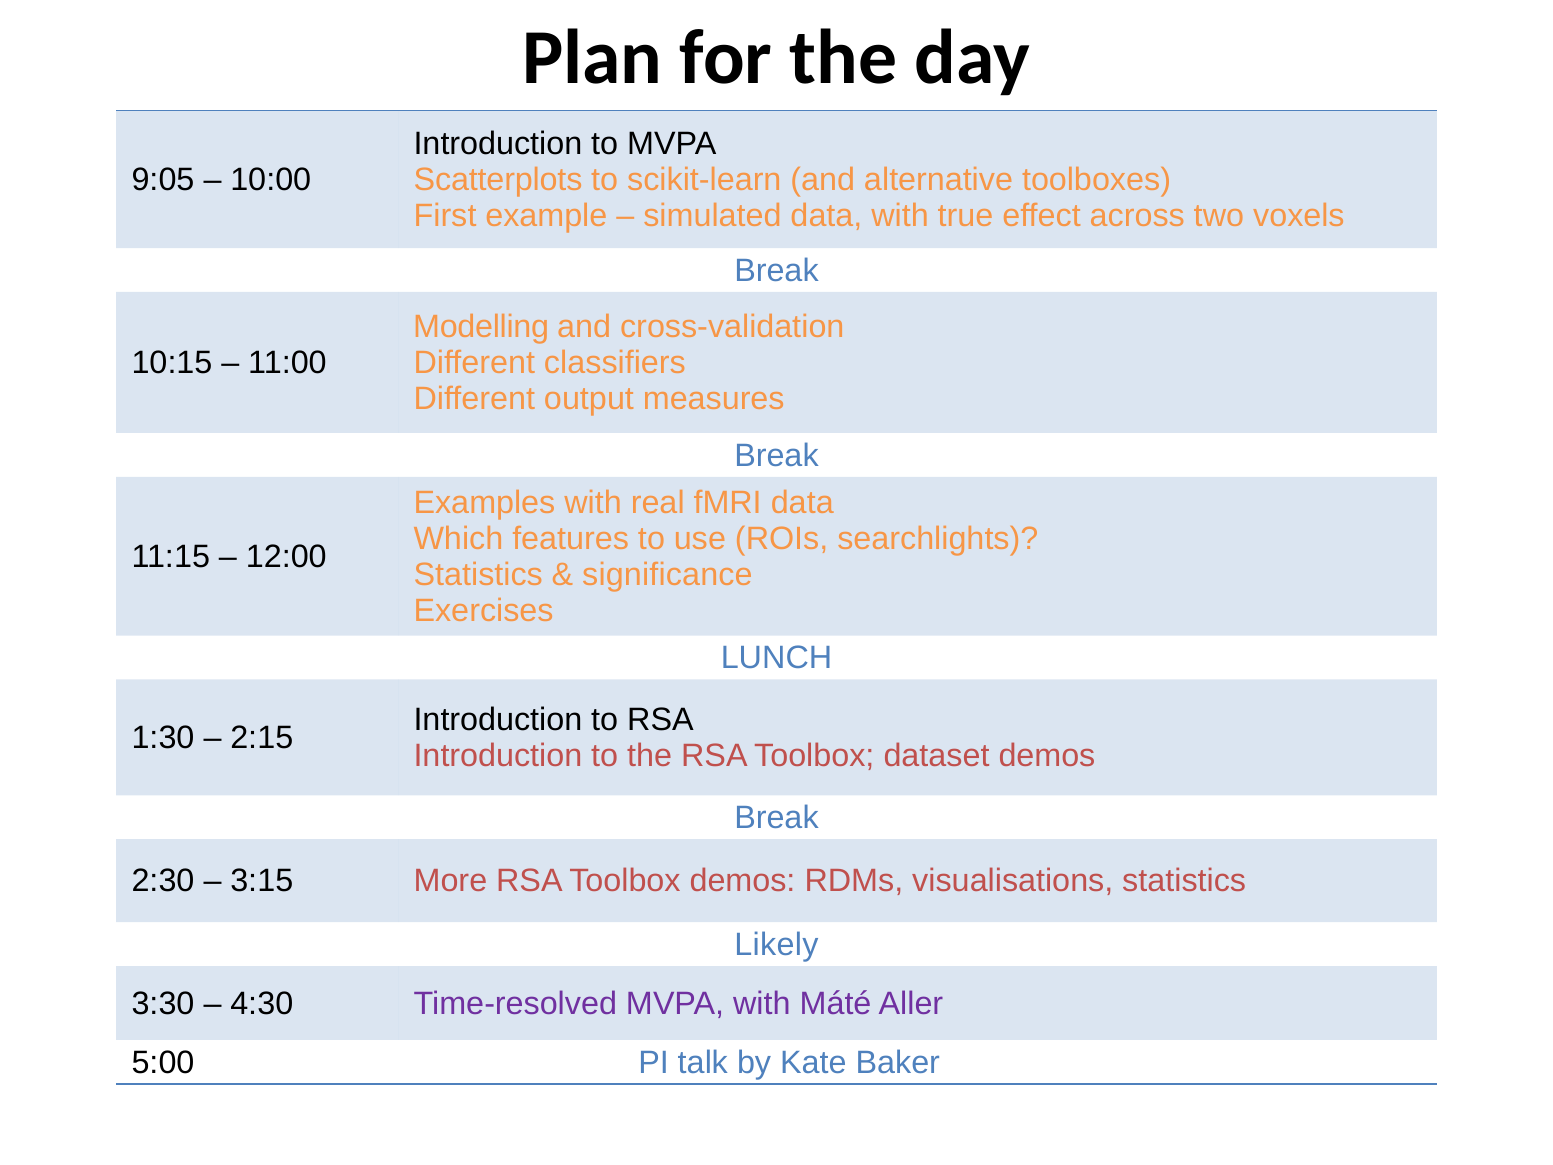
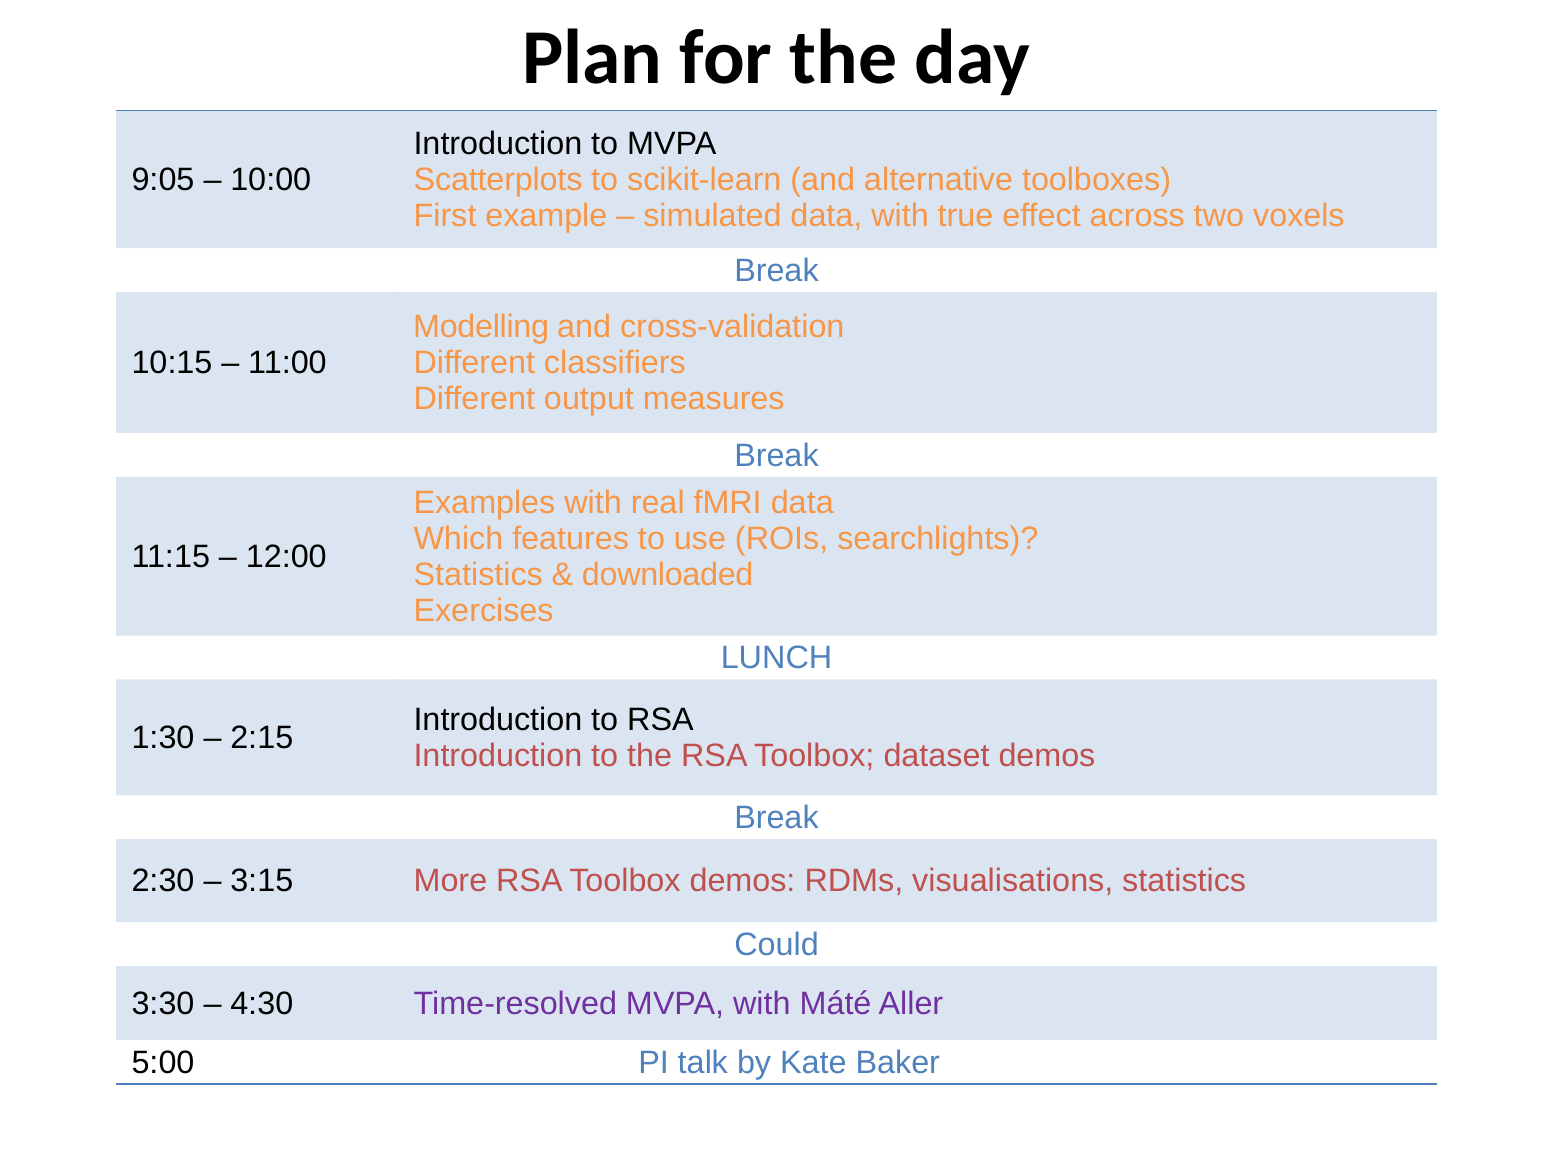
significance: significance -> downloaded
Likely: Likely -> Could
